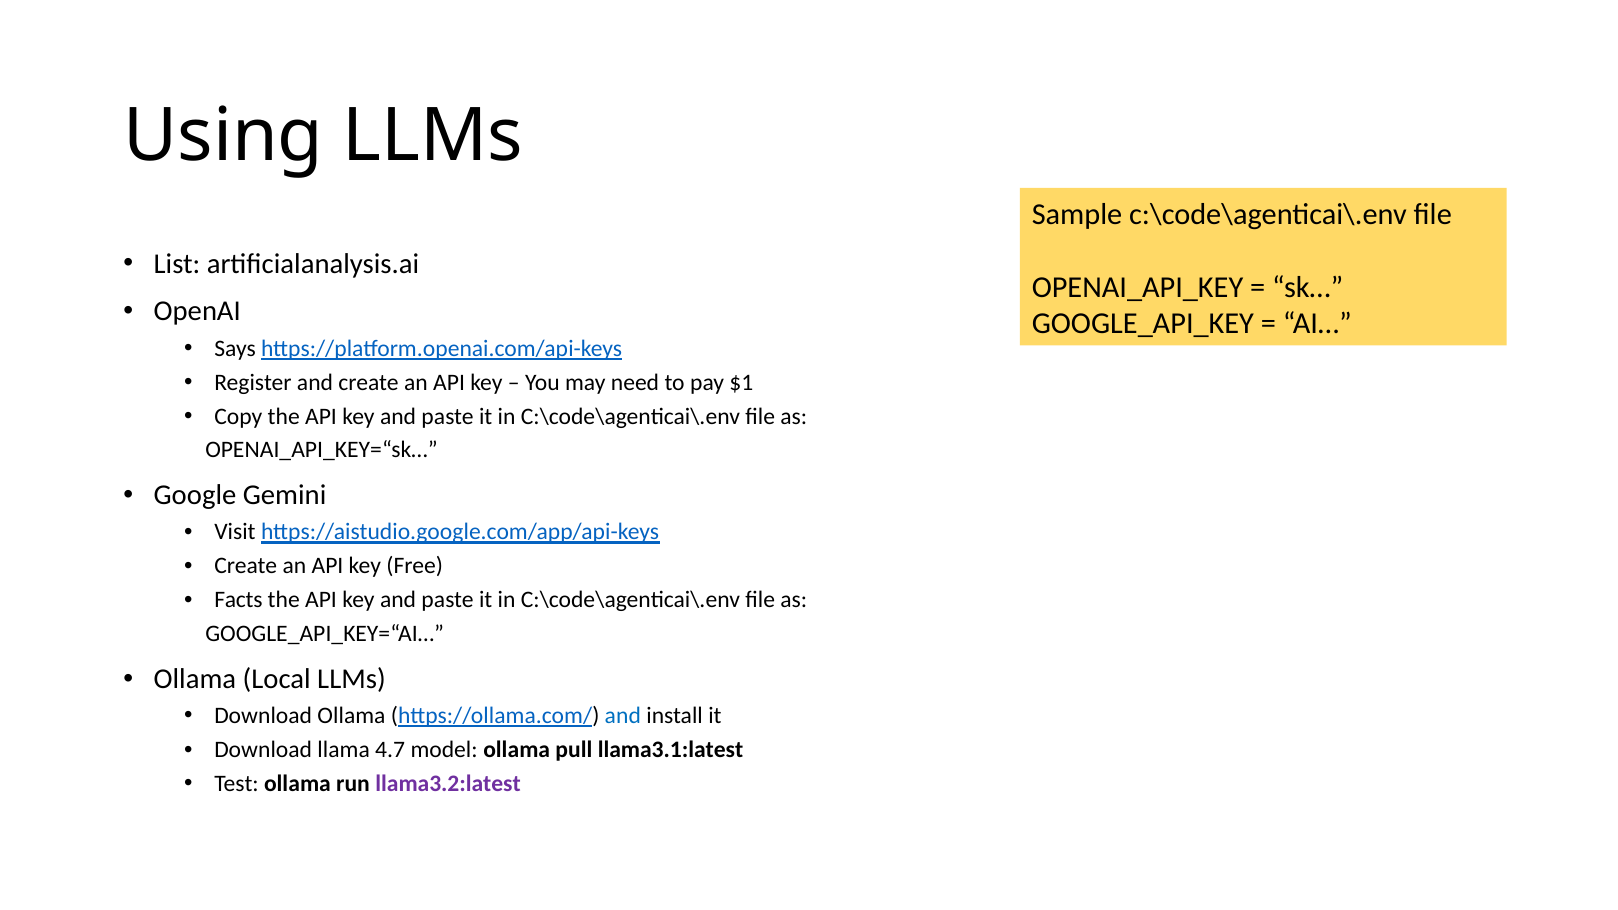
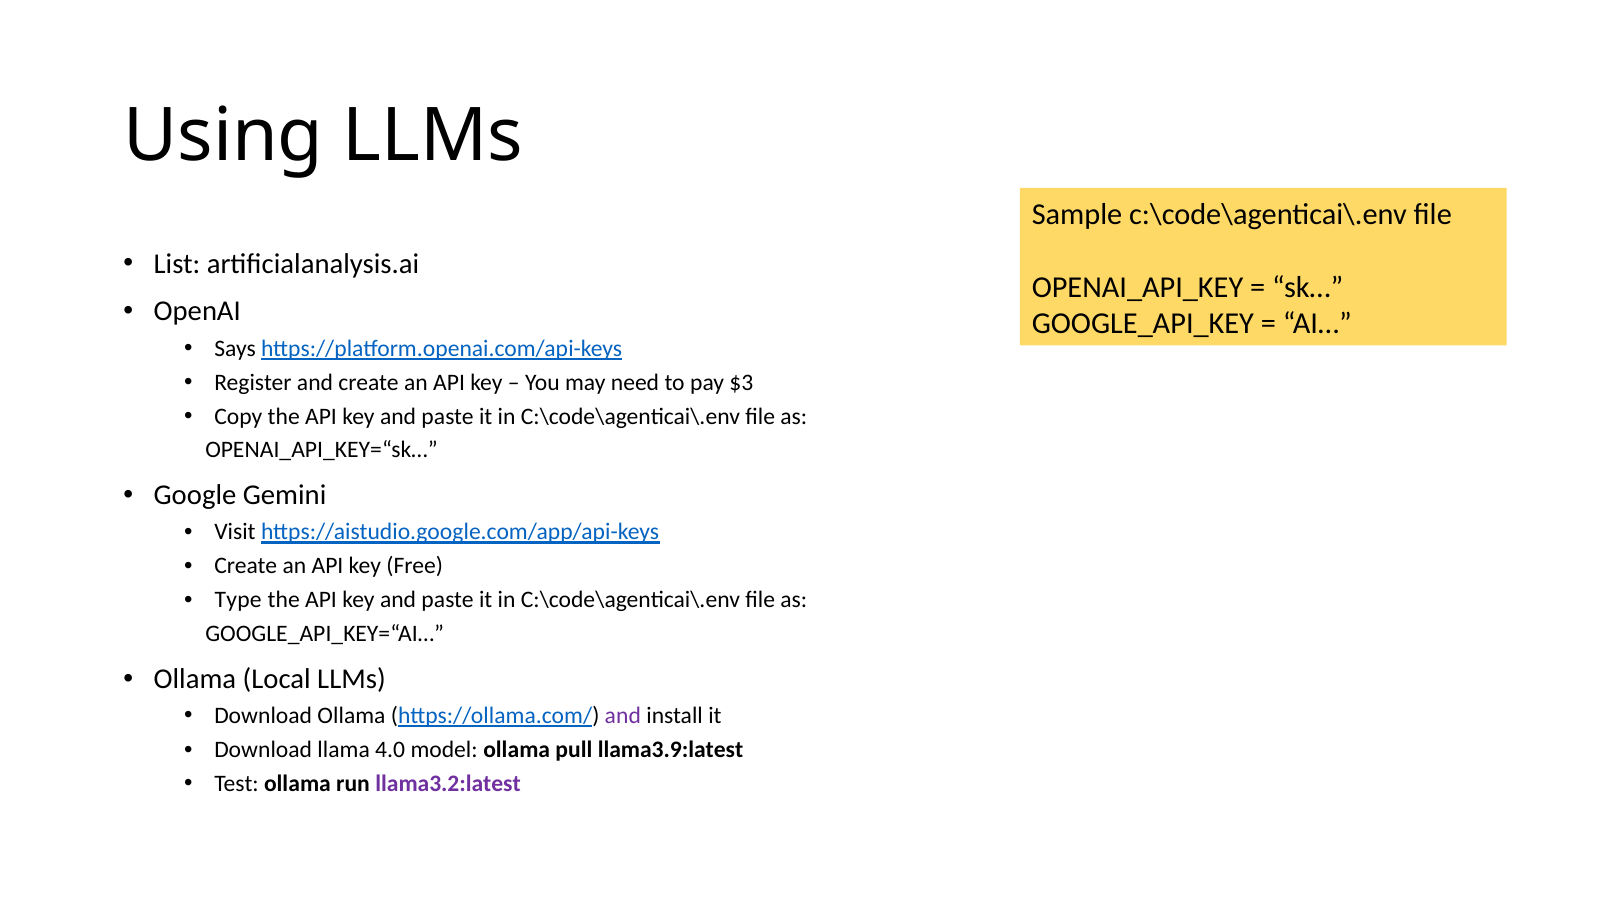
$1: $1 -> $3
Facts: Facts -> Type
and at (623, 716) colour: blue -> purple
4.7: 4.7 -> 4.0
llama3.1:latest: llama3.1:latest -> llama3.9:latest
